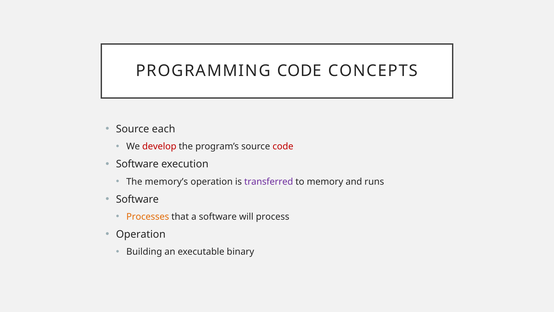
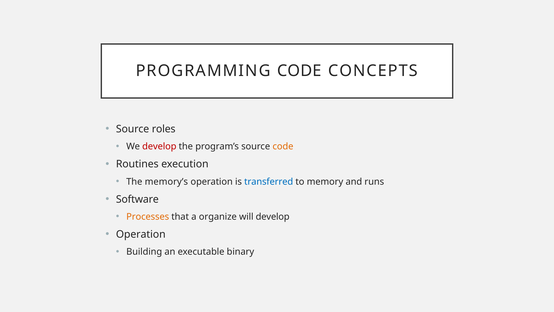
each: each -> roles
code at (283, 146) colour: red -> orange
Software at (137, 164): Software -> Routines
transferred colour: purple -> blue
a software: software -> organize
will process: process -> develop
